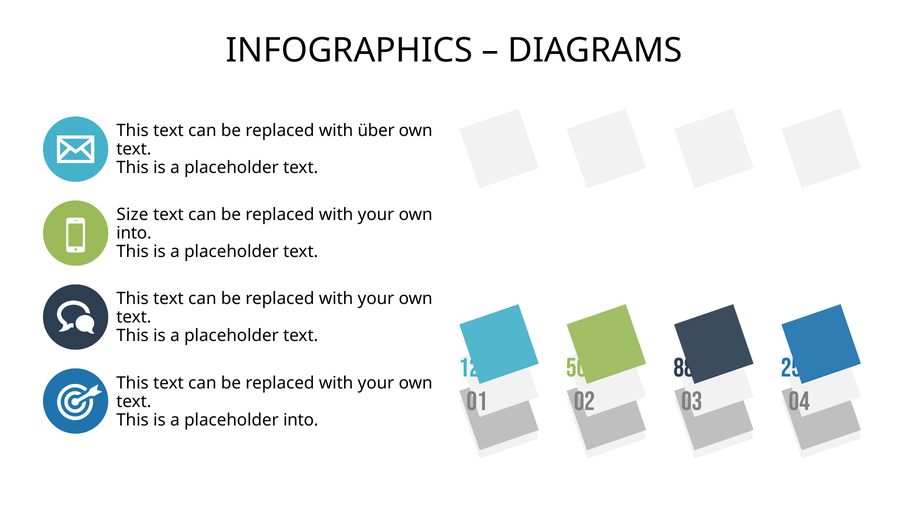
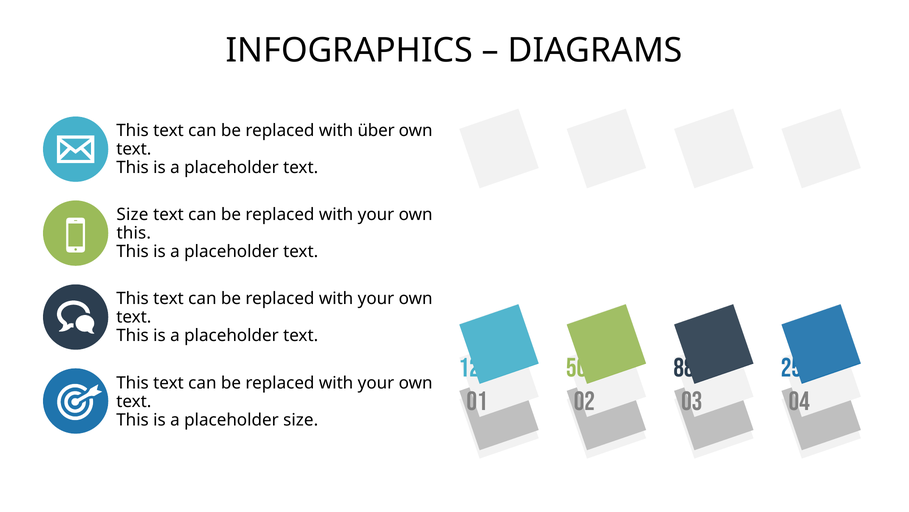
into at (134, 233): into -> this
placeholder into: into -> size
